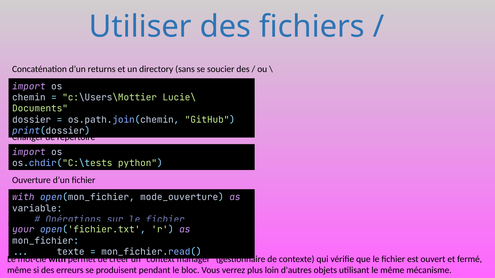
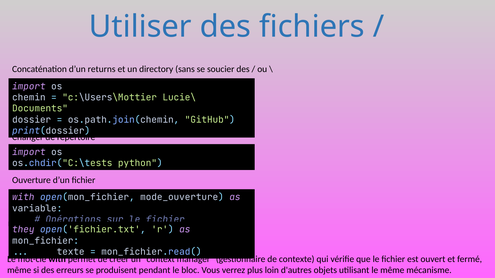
your: your -> they
